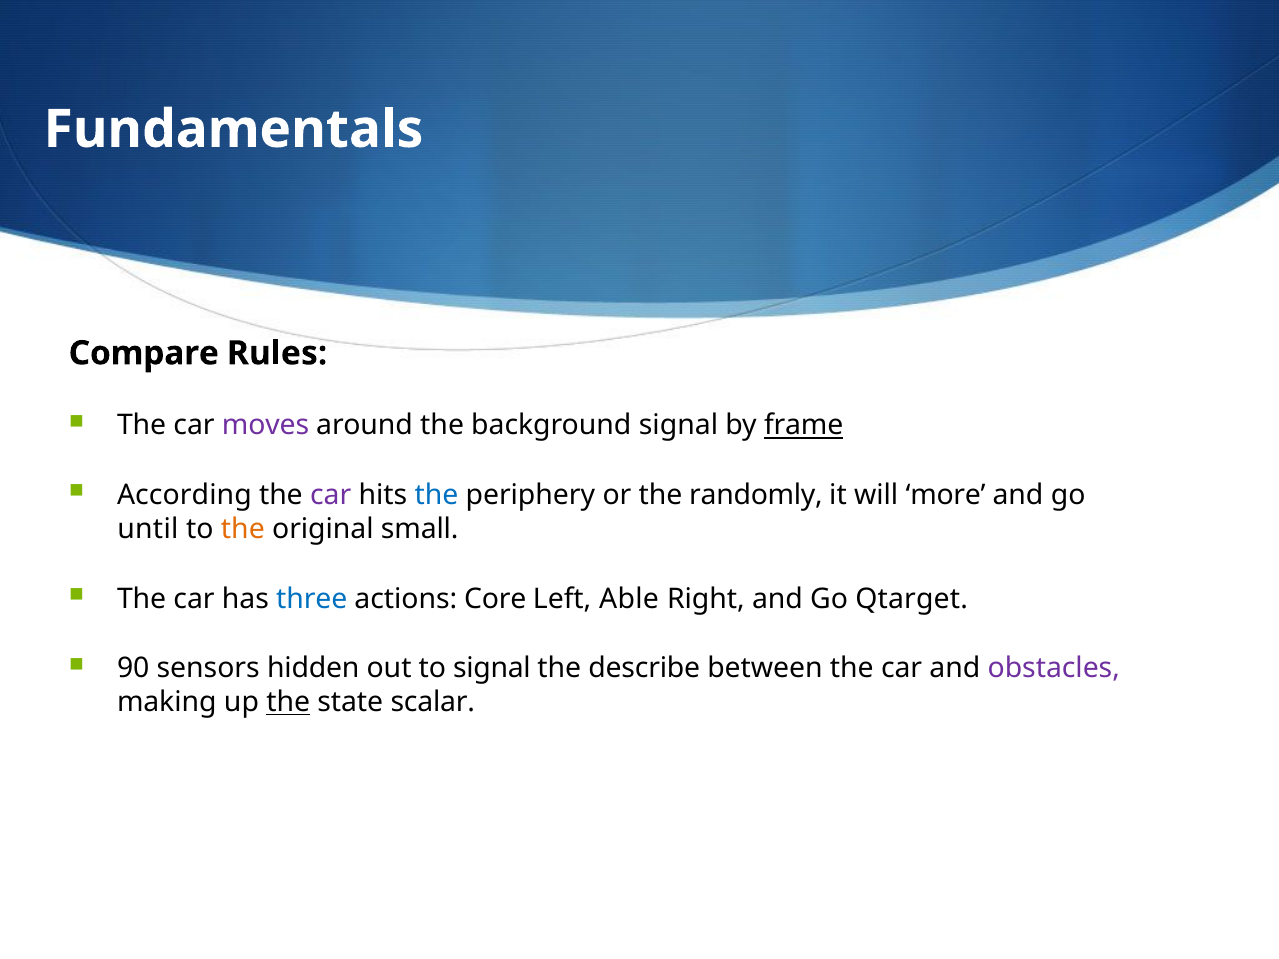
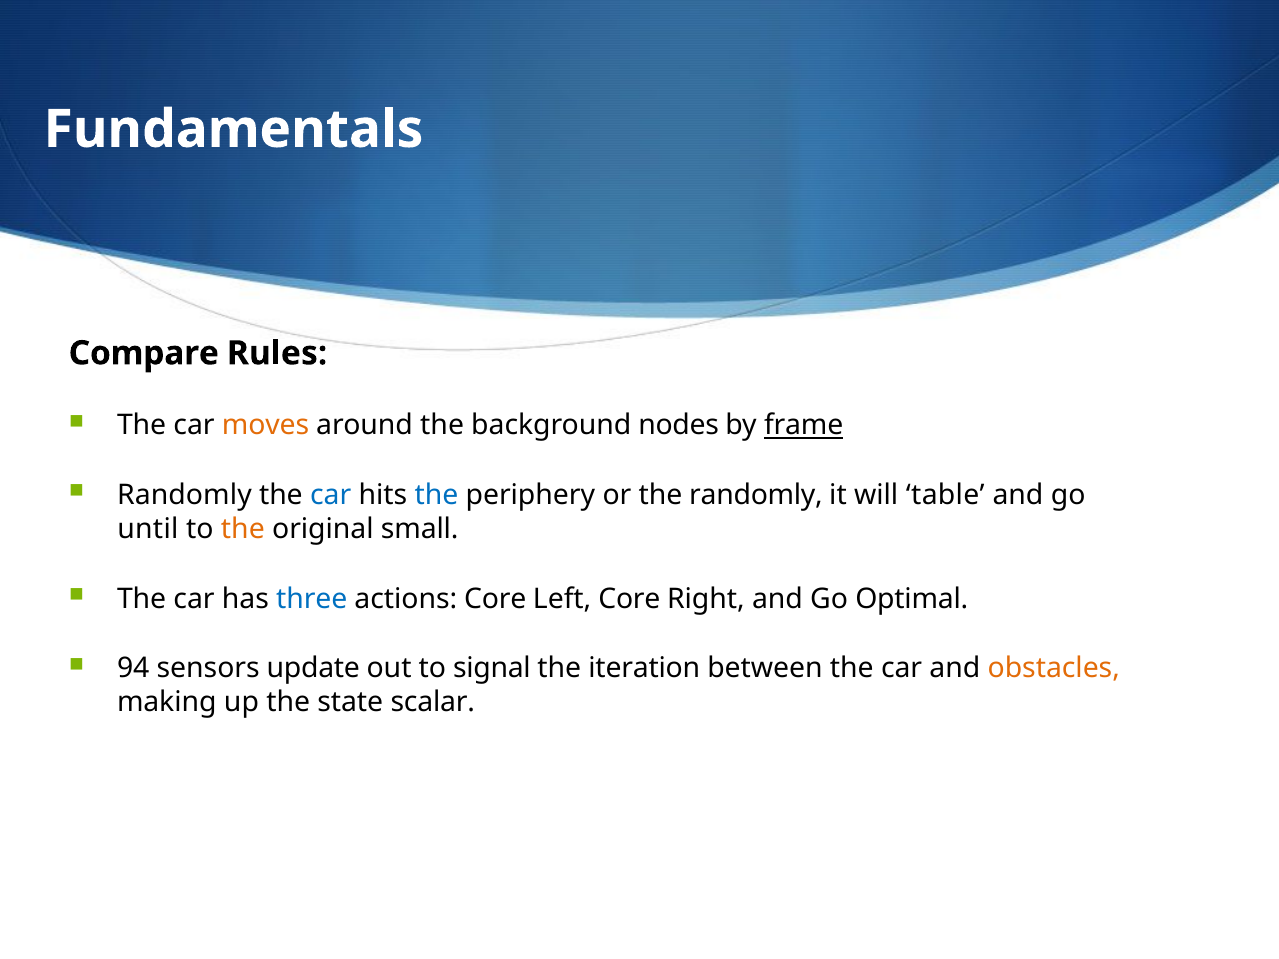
moves colour: purple -> orange
background signal: signal -> nodes
According at (184, 495): According -> Randomly
car at (331, 495) colour: purple -> blue
more: more -> table
Left Able: Able -> Core
Qtarget: Qtarget -> Optimal
90: 90 -> 94
hidden: hidden -> update
describe: describe -> iteration
obstacles colour: purple -> orange
the at (288, 703) underline: present -> none
